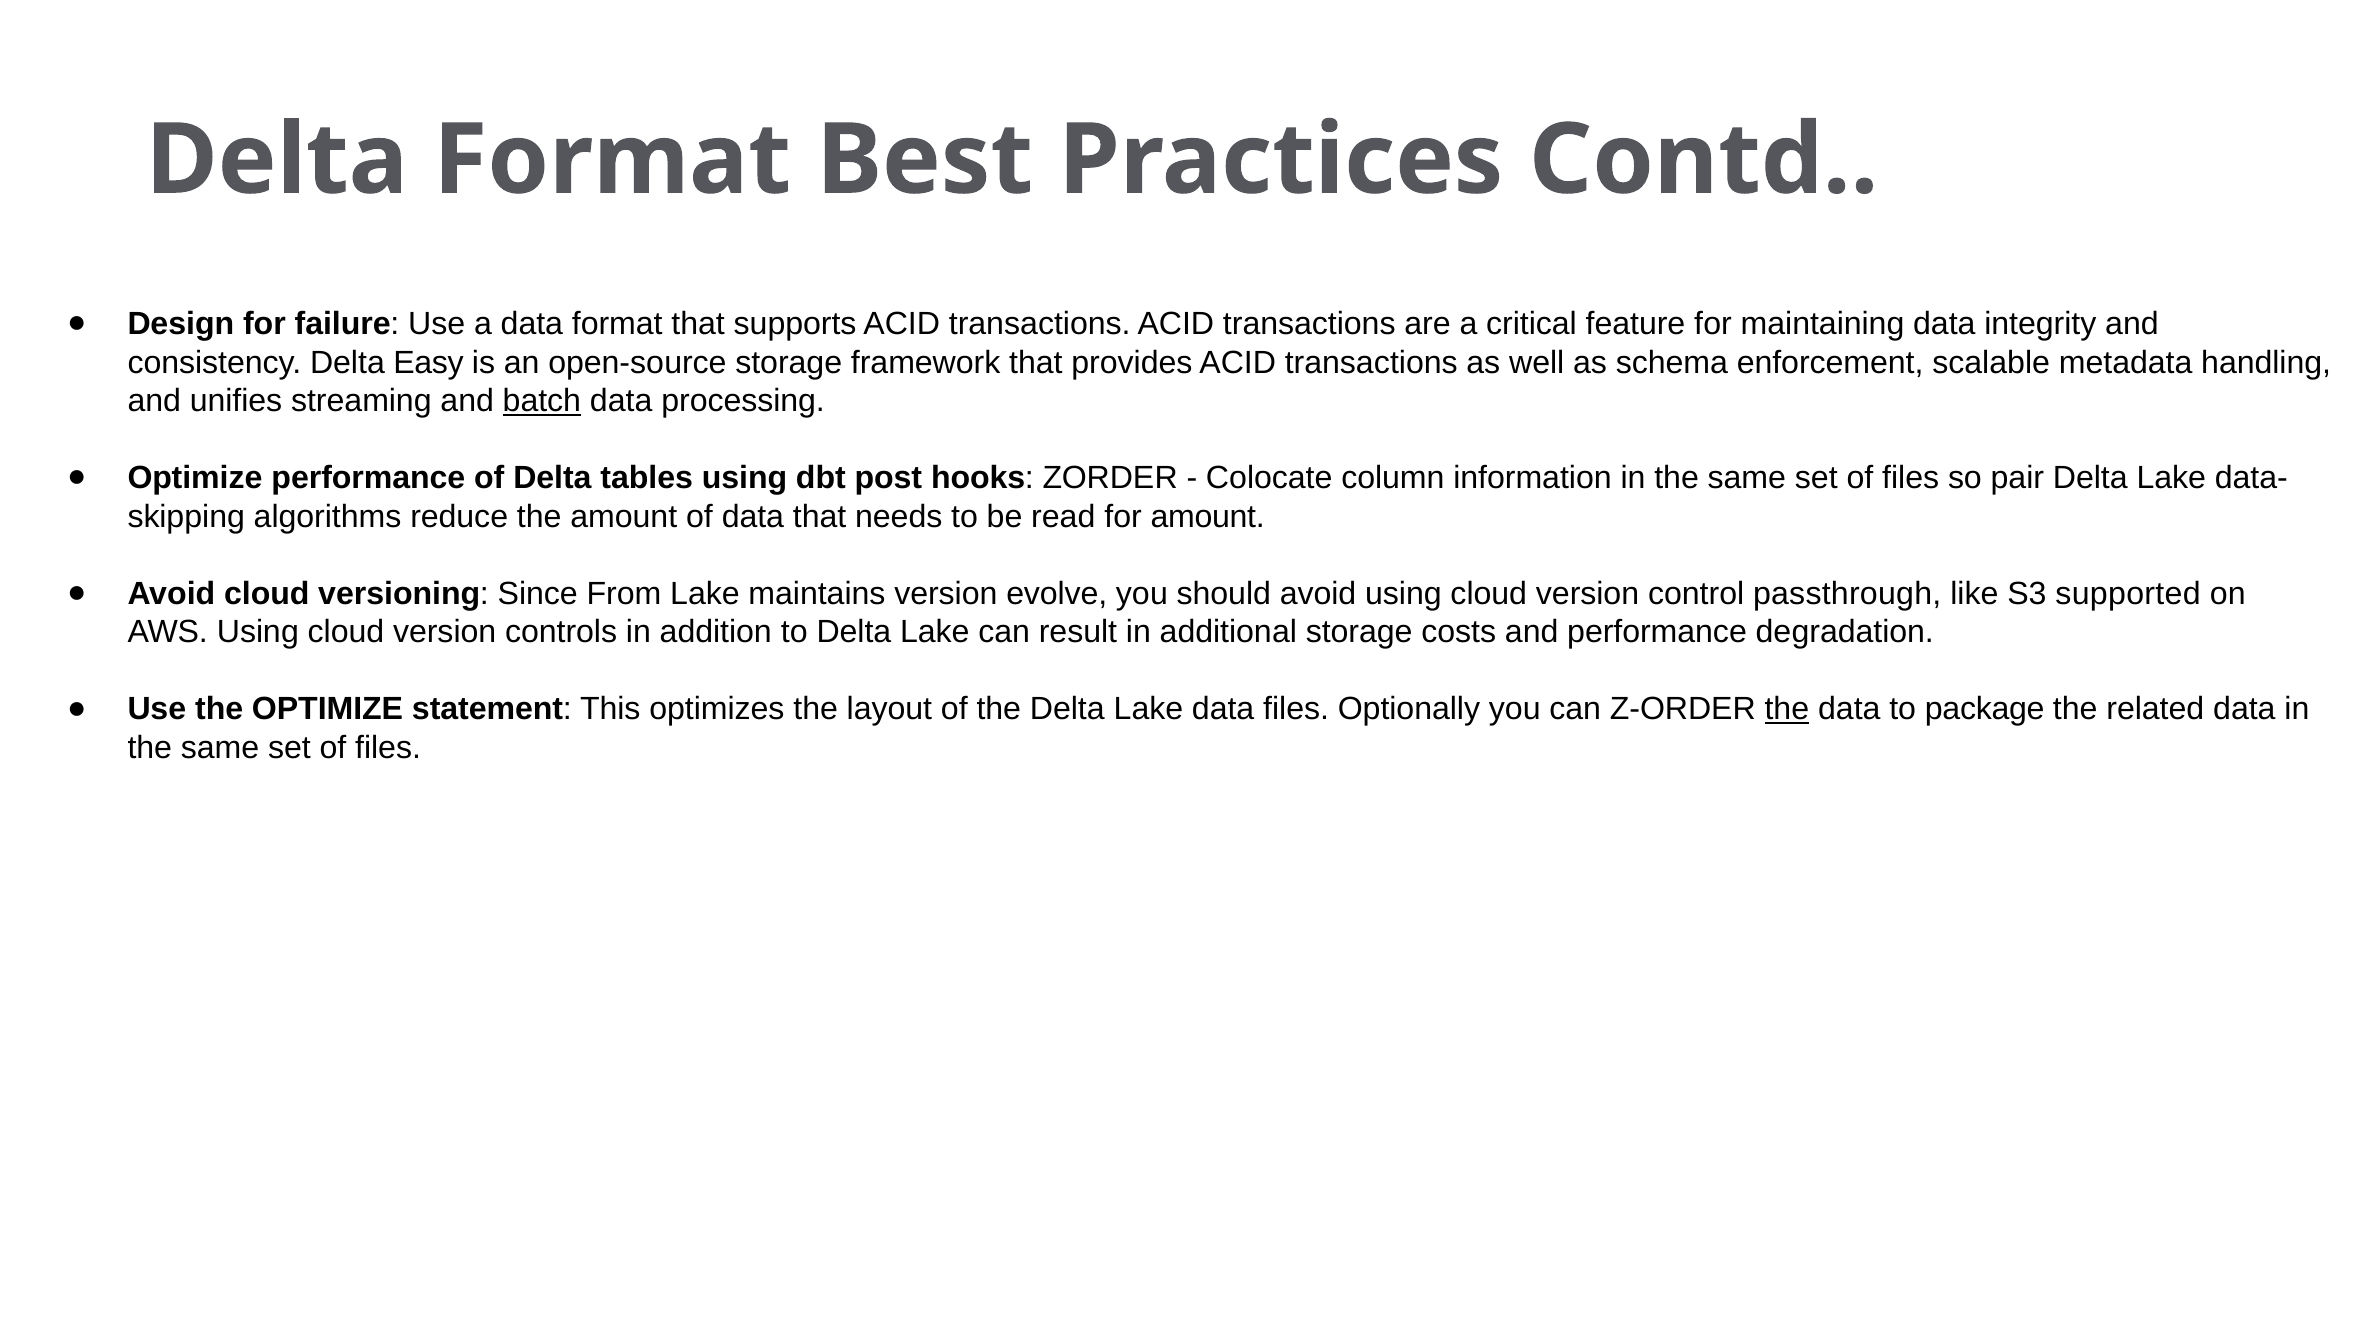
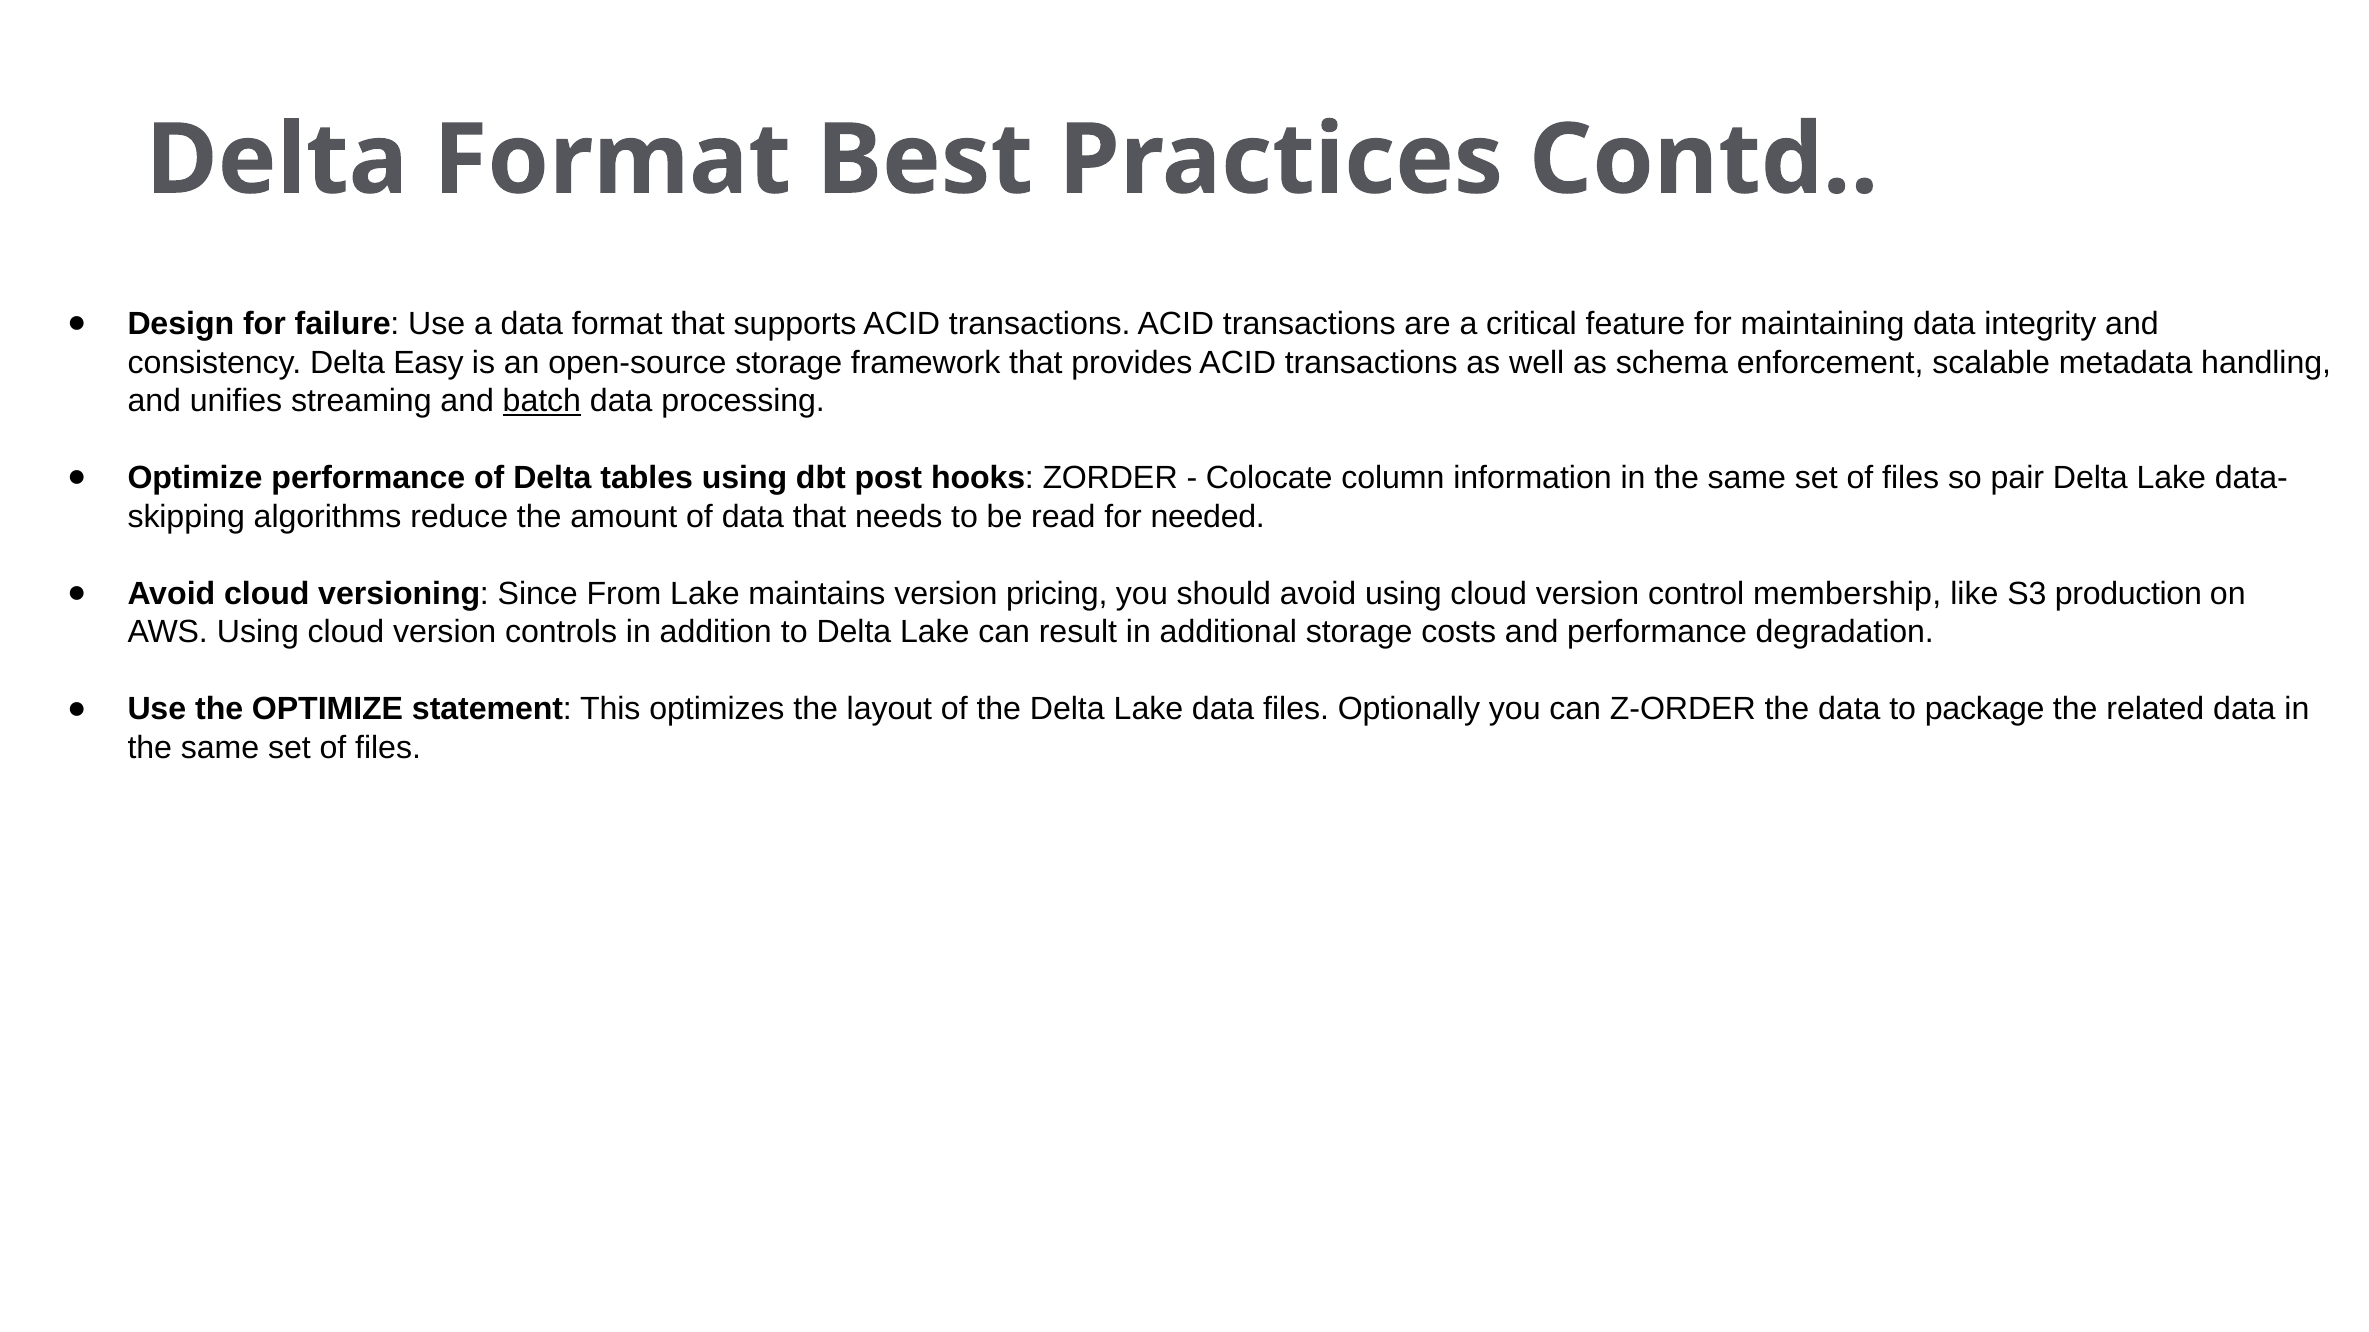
for amount: amount -> needed
evolve: evolve -> pricing
passthrough: passthrough -> membership
supported: supported -> production
the at (1787, 710) underline: present -> none
